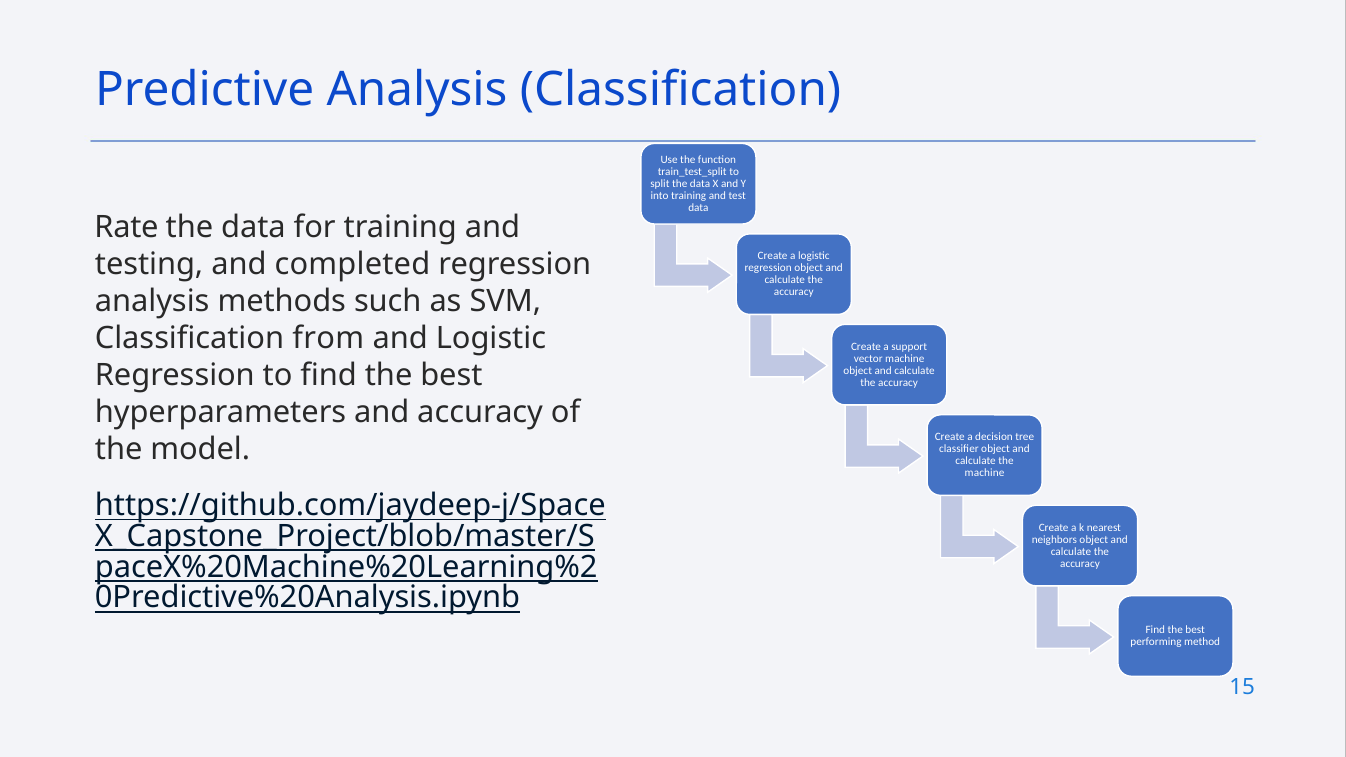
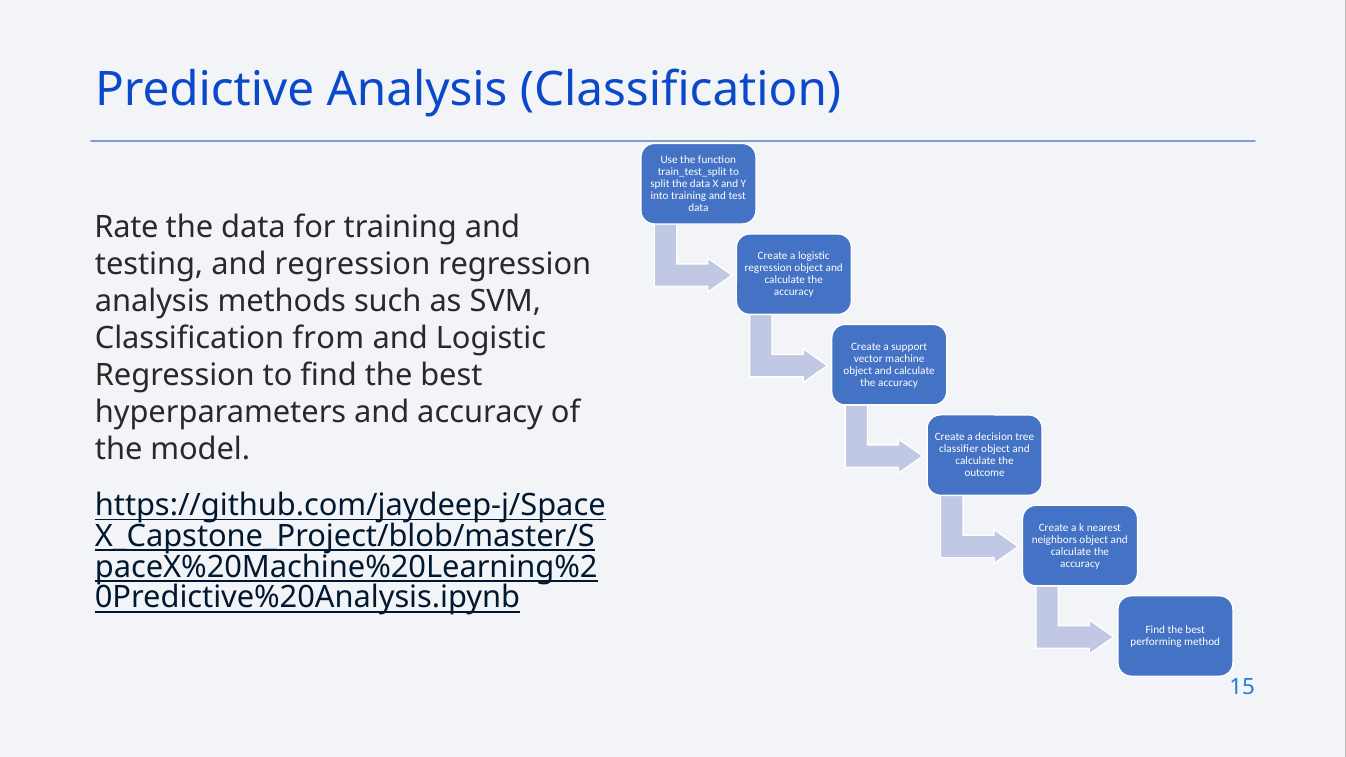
and completed: completed -> regression
machine at (985, 473): machine -> outcome
